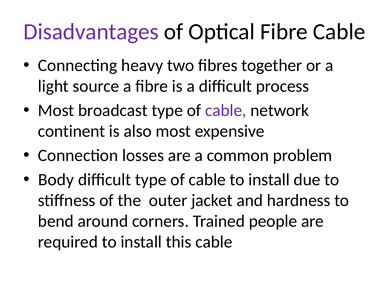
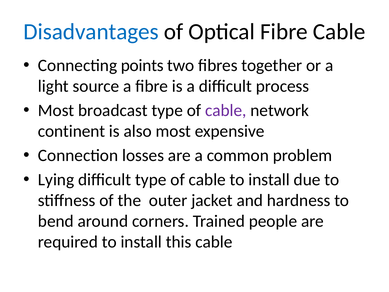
Disadvantages colour: purple -> blue
heavy: heavy -> points
Body: Body -> Lying
